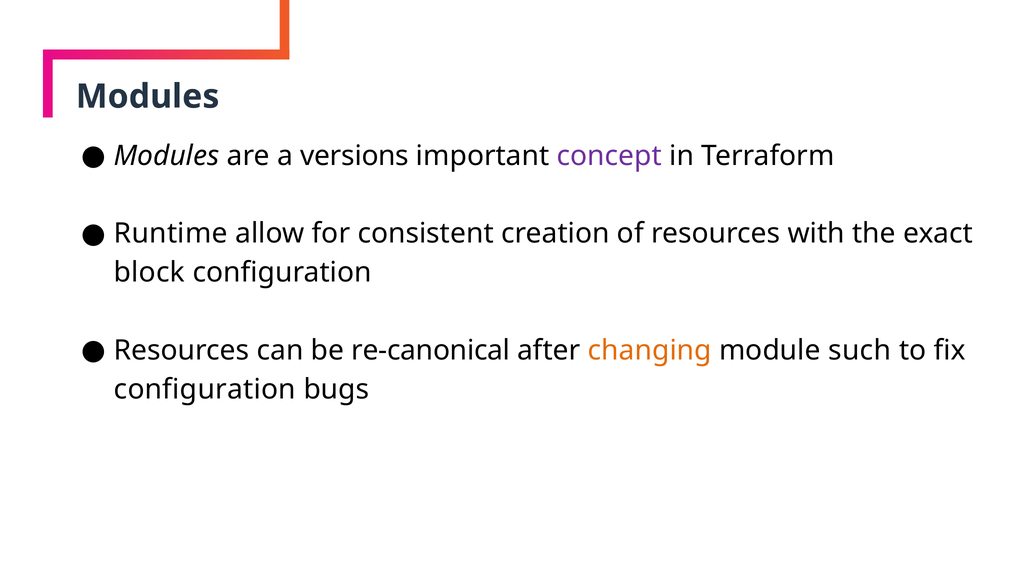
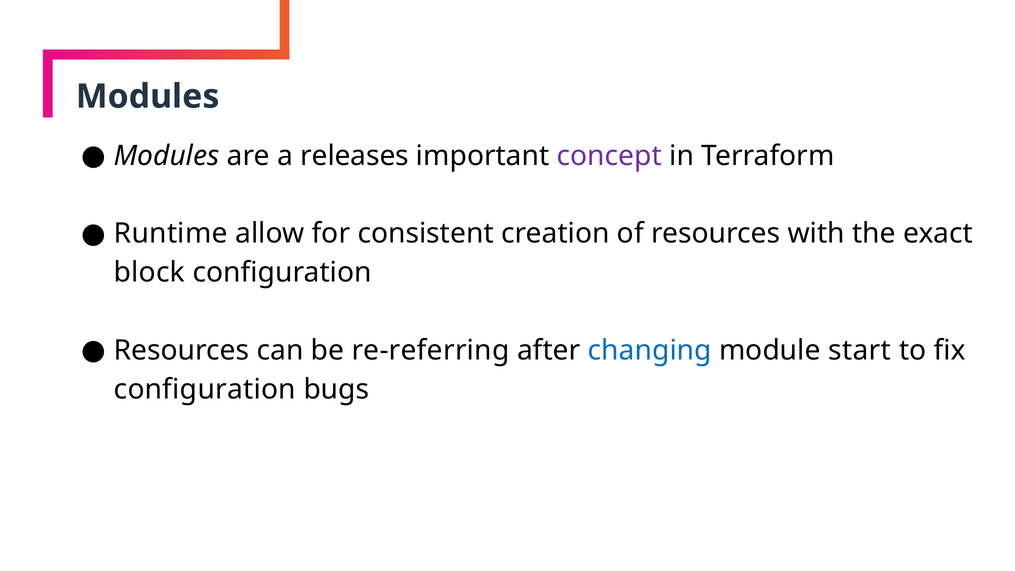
versions: versions -> releases
re-canonical: re-canonical -> re-referring
changing colour: orange -> blue
such: such -> start
